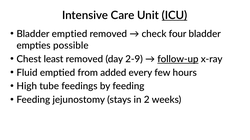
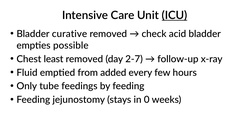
Bladder emptied: emptied -> curative
four: four -> acid
2-9: 2-9 -> 2-7
follow-up underline: present -> none
High: High -> Only
2: 2 -> 0
